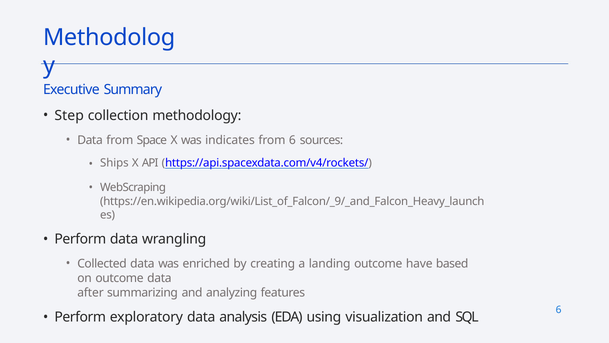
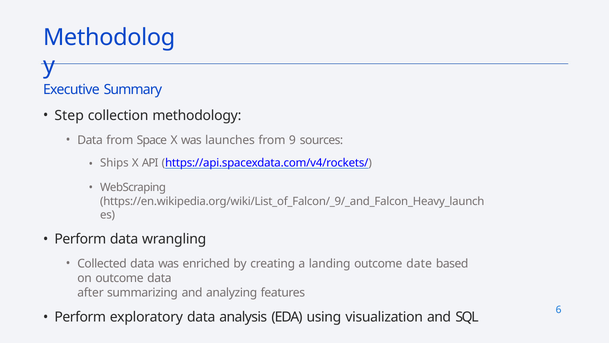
indicates: indicates -> launches
from 6: 6 -> 9
have: have -> date
